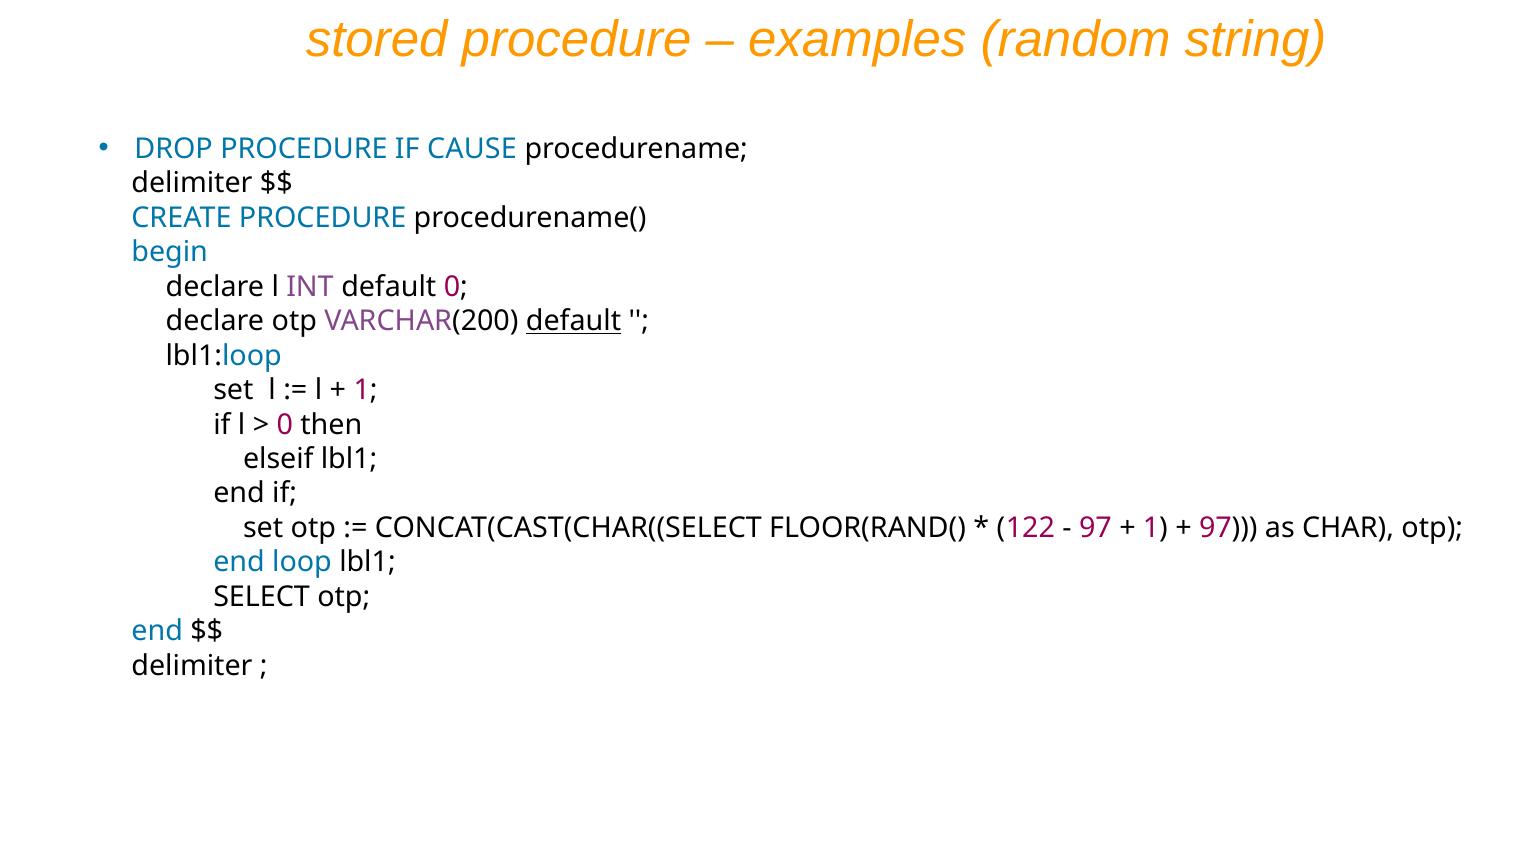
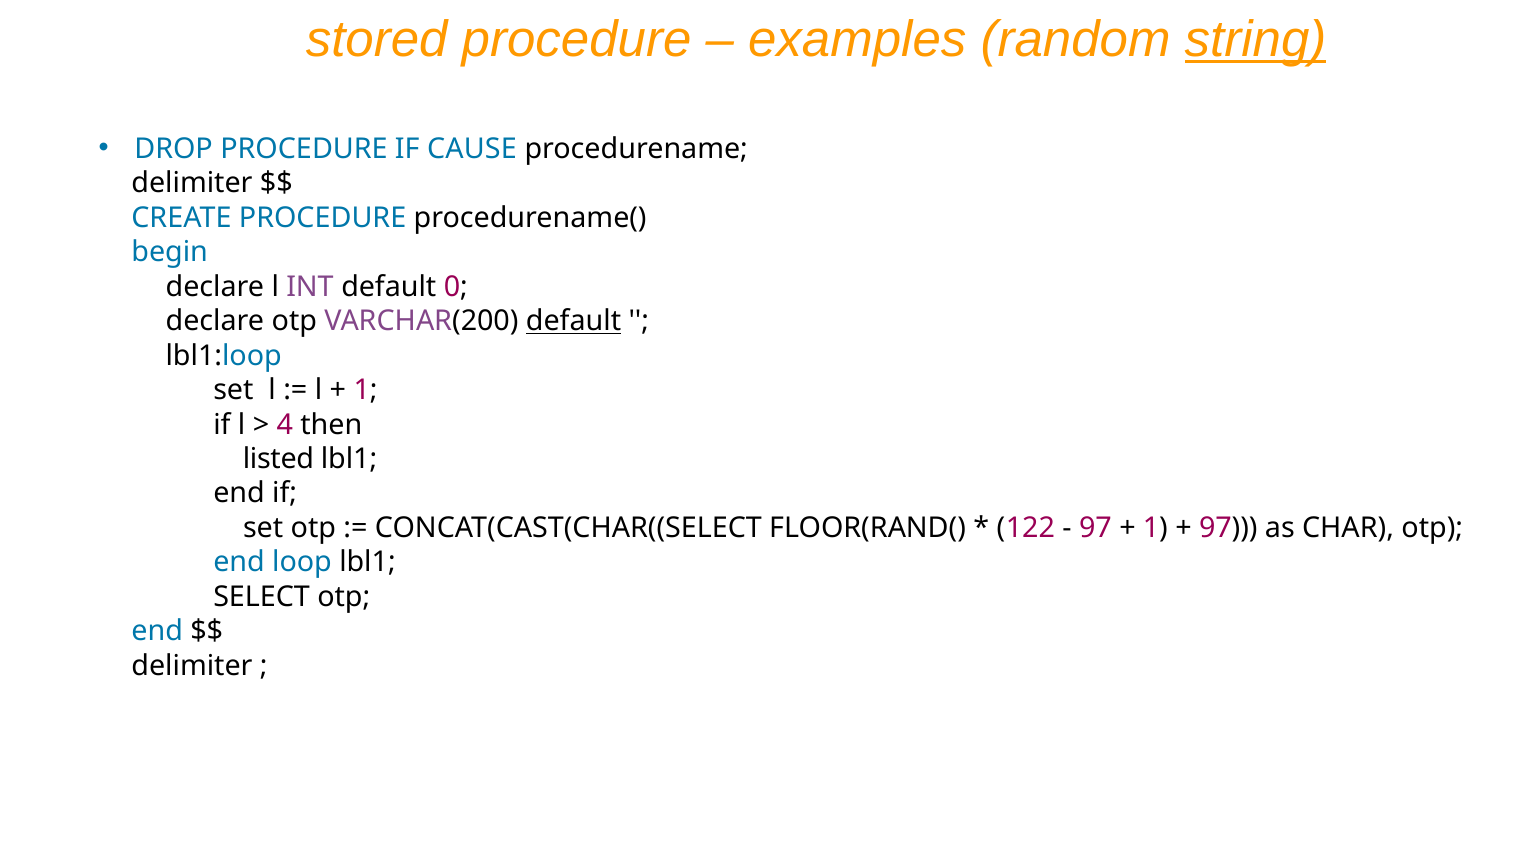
string underline: none -> present
0 at (285, 424): 0 -> 4
elseif: elseif -> listed
